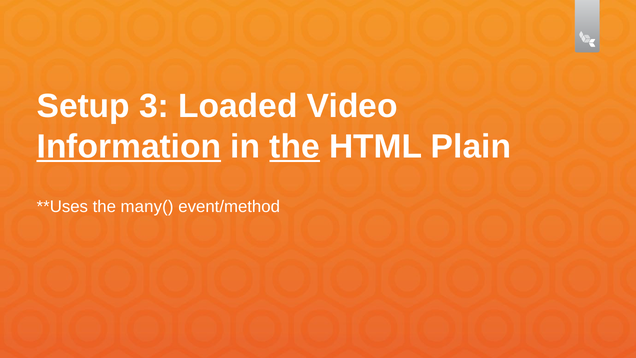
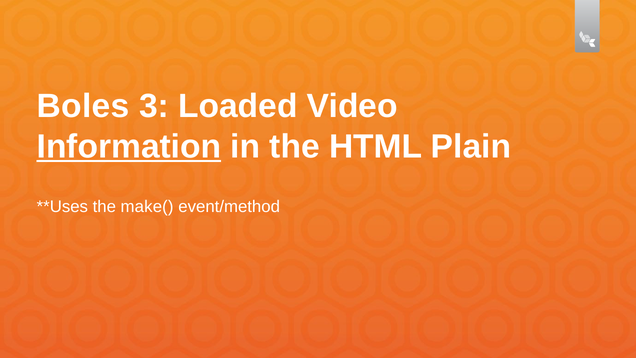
Setup: Setup -> Boles
the at (295, 146) underline: present -> none
many(: many( -> make(
